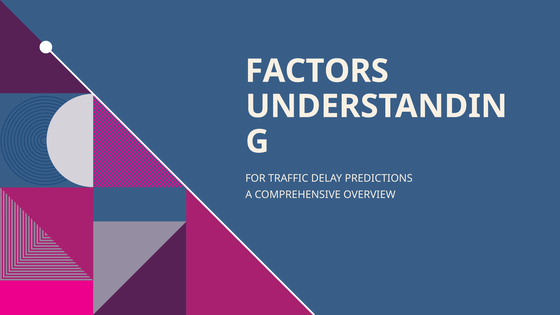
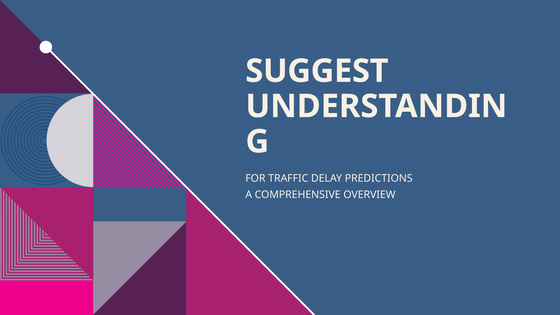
FACTORS: FACTORS -> SUGGEST
